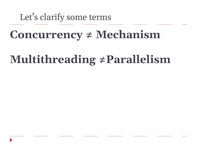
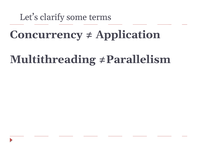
Mechanism: Mechanism -> Application
